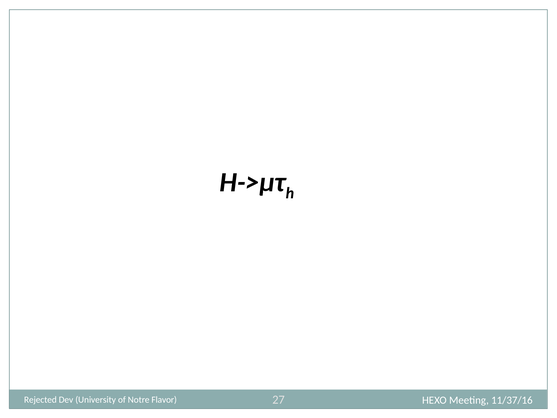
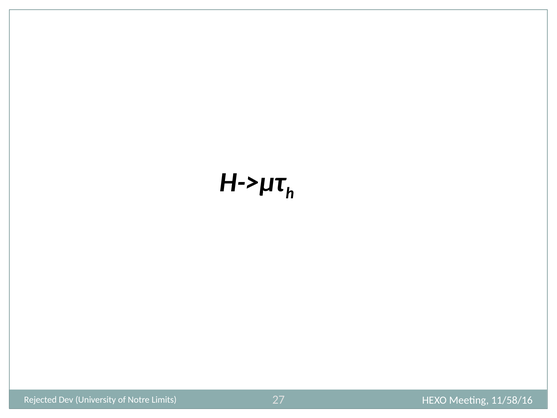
Flavor: Flavor -> Limits
11/37/16: 11/37/16 -> 11/58/16
